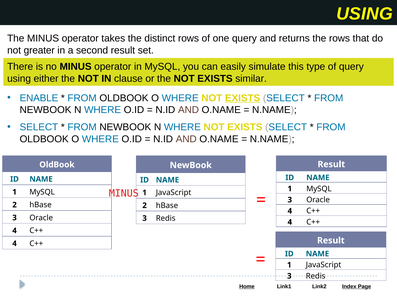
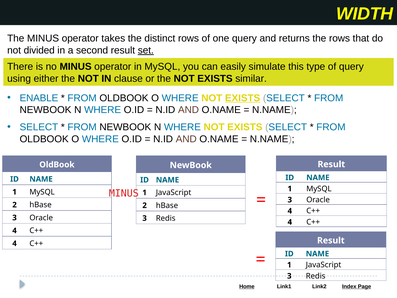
USING at (365, 14): USING -> WIDTH
greater: greater -> divided
set underline: none -> present
